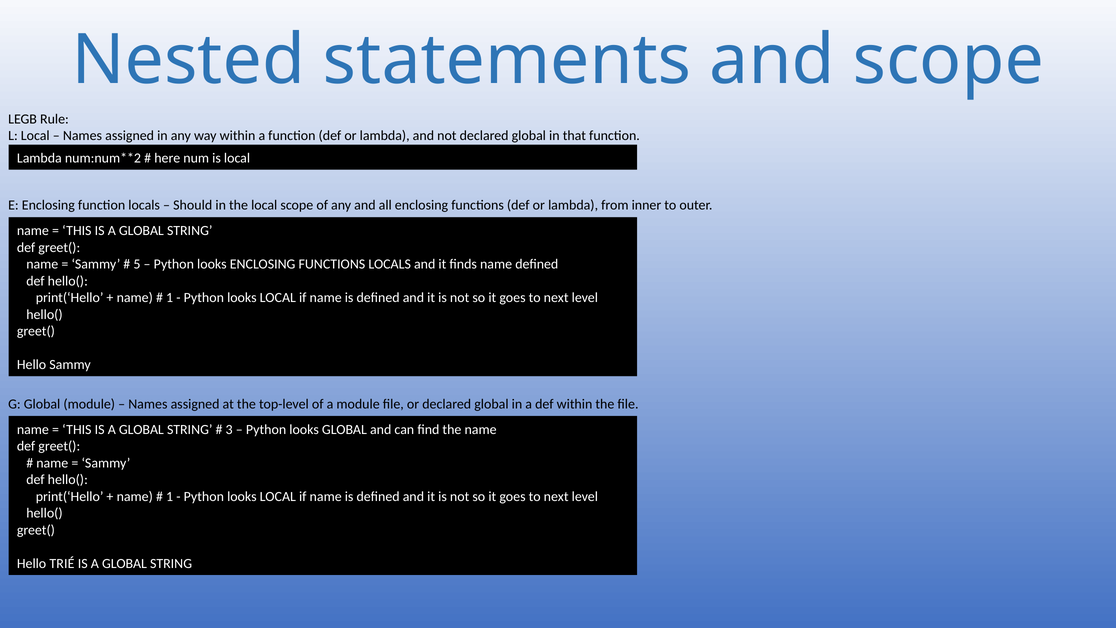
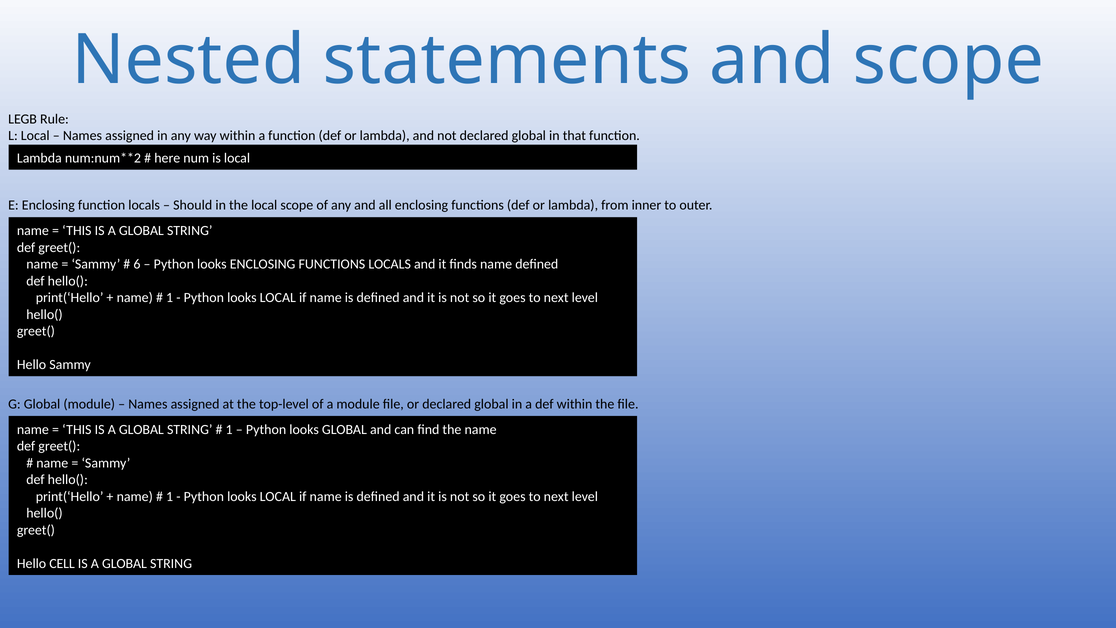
5: 5 -> 6
3 at (229, 429): 3 -> 1
TRIÉ: TRIÉ -> CELL
